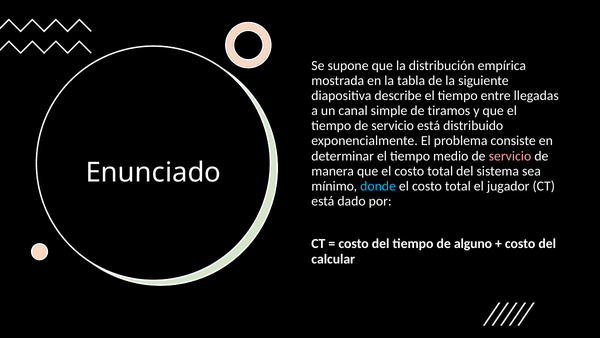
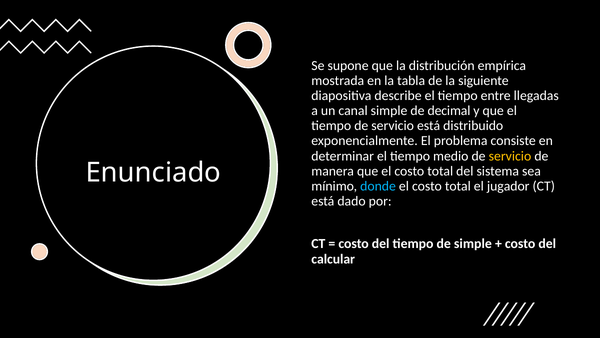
tiramos: tiramos -> decimal
servicio at (510, 156) colour: pink -> yellow
de alguno: alguno -> simple
